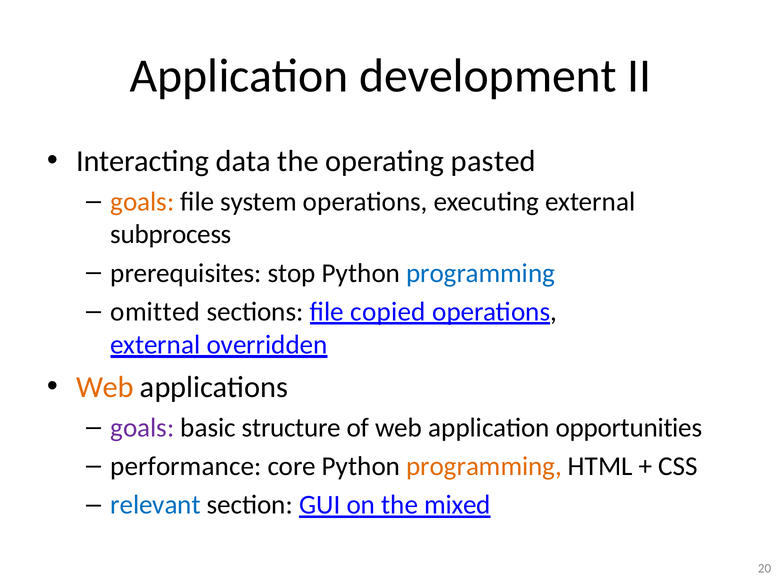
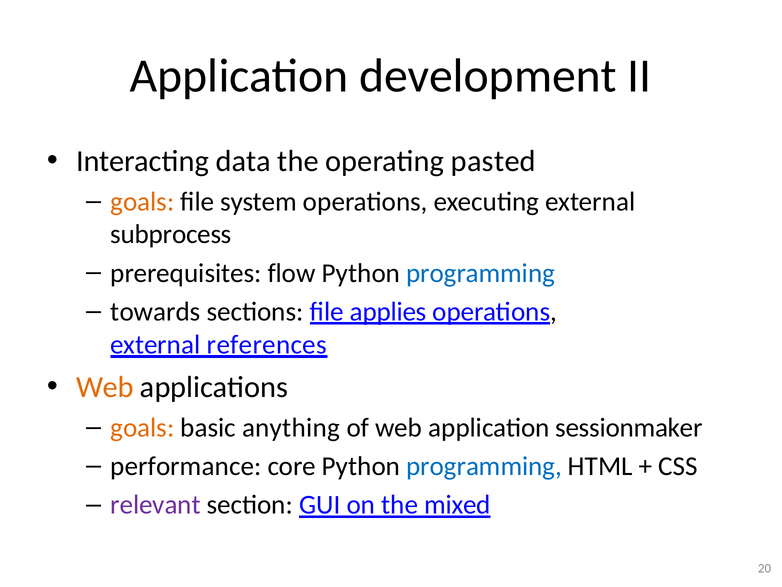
stop: stop -> flow
omitted: omitted -> towards
copied: copied -> applies
overridden: overridden -> references
goals at (142, 427) colour: purple -> orange
structure: structure -> anything
opportunities: opportunities -> sessionmaker
programming at (484, 466) colour: orange -> blue
relevant colour: blue -> purple
